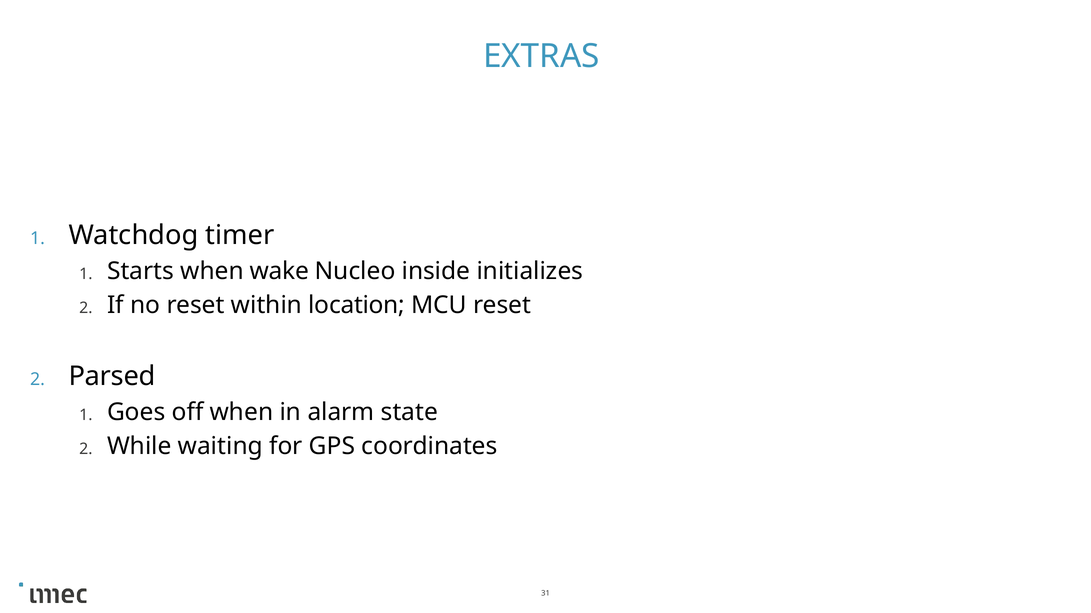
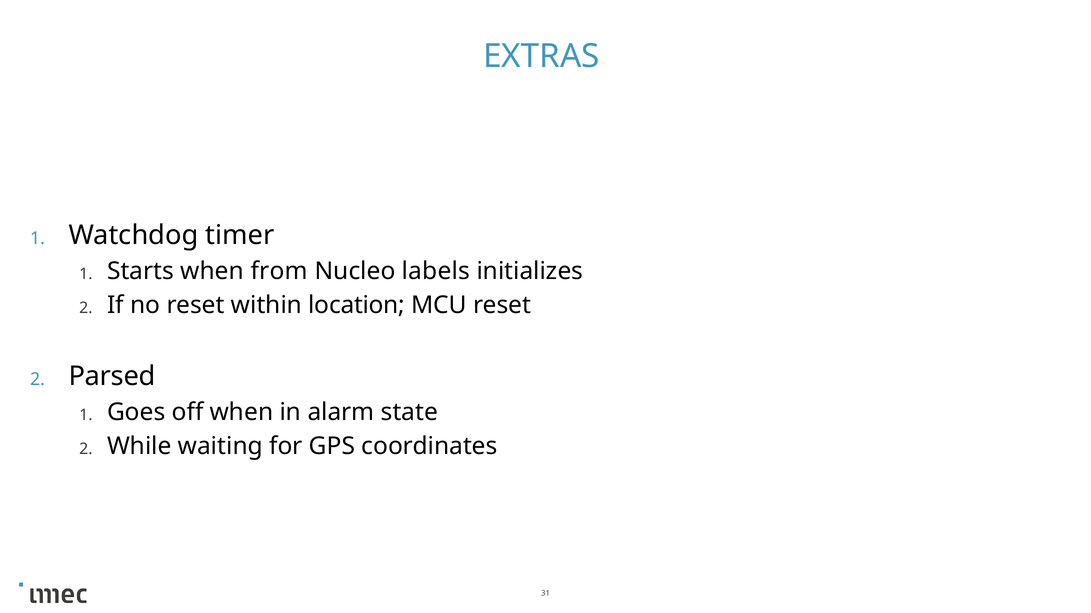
wake: wake -> from
inside: inside -> labels
